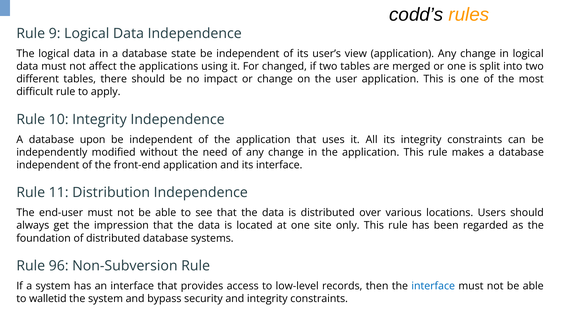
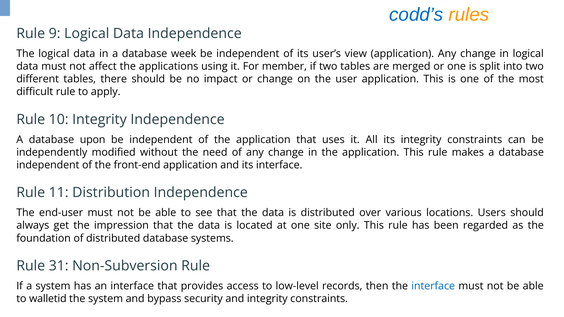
codd’s colour: black -> blue
state: state -> week
changed: changed -> member
96: 96 -> 31
